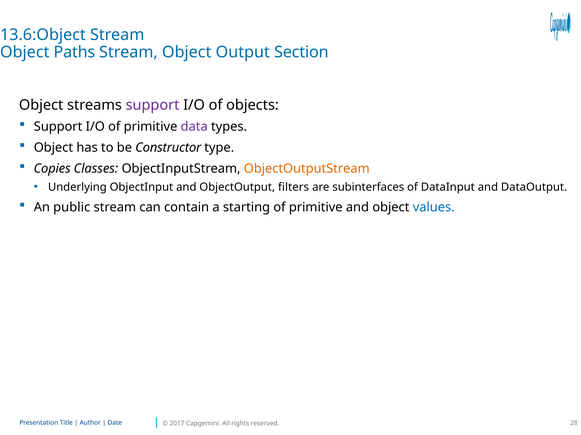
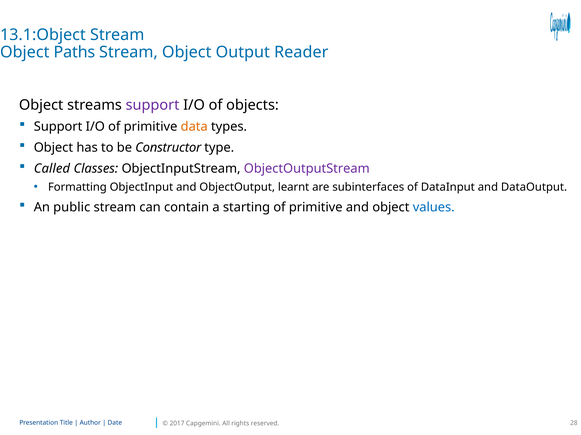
13.6:Object: 13.6:Object -> 13.1:Object
Section: Section -> Reader
data colour: purple -> orange
Copies: Copies -> Called
ObjectOutputStream colour: orange -> purple
Underlying: Underlying -> Formatting
filters: filters -> learnt
